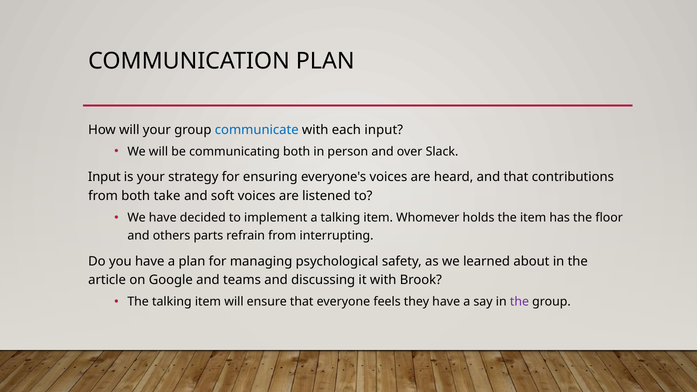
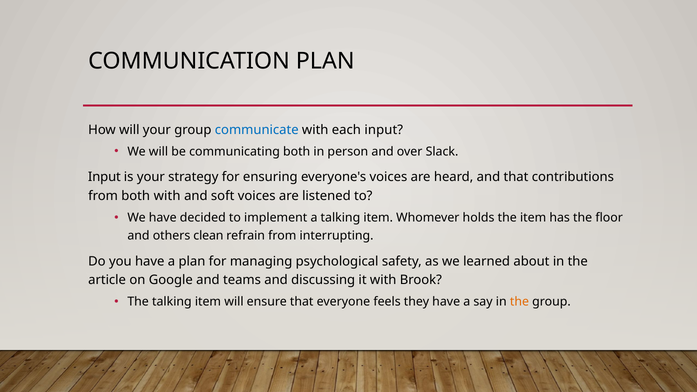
both take: take -> with
parts: parts -> clean
the at (519, 302) colour: purple -> orange
